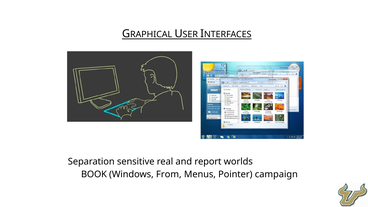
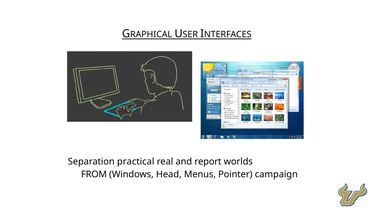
sensitive: sensitive -> practical
BOOK: BOOK -> FROM
From: From -> Head
